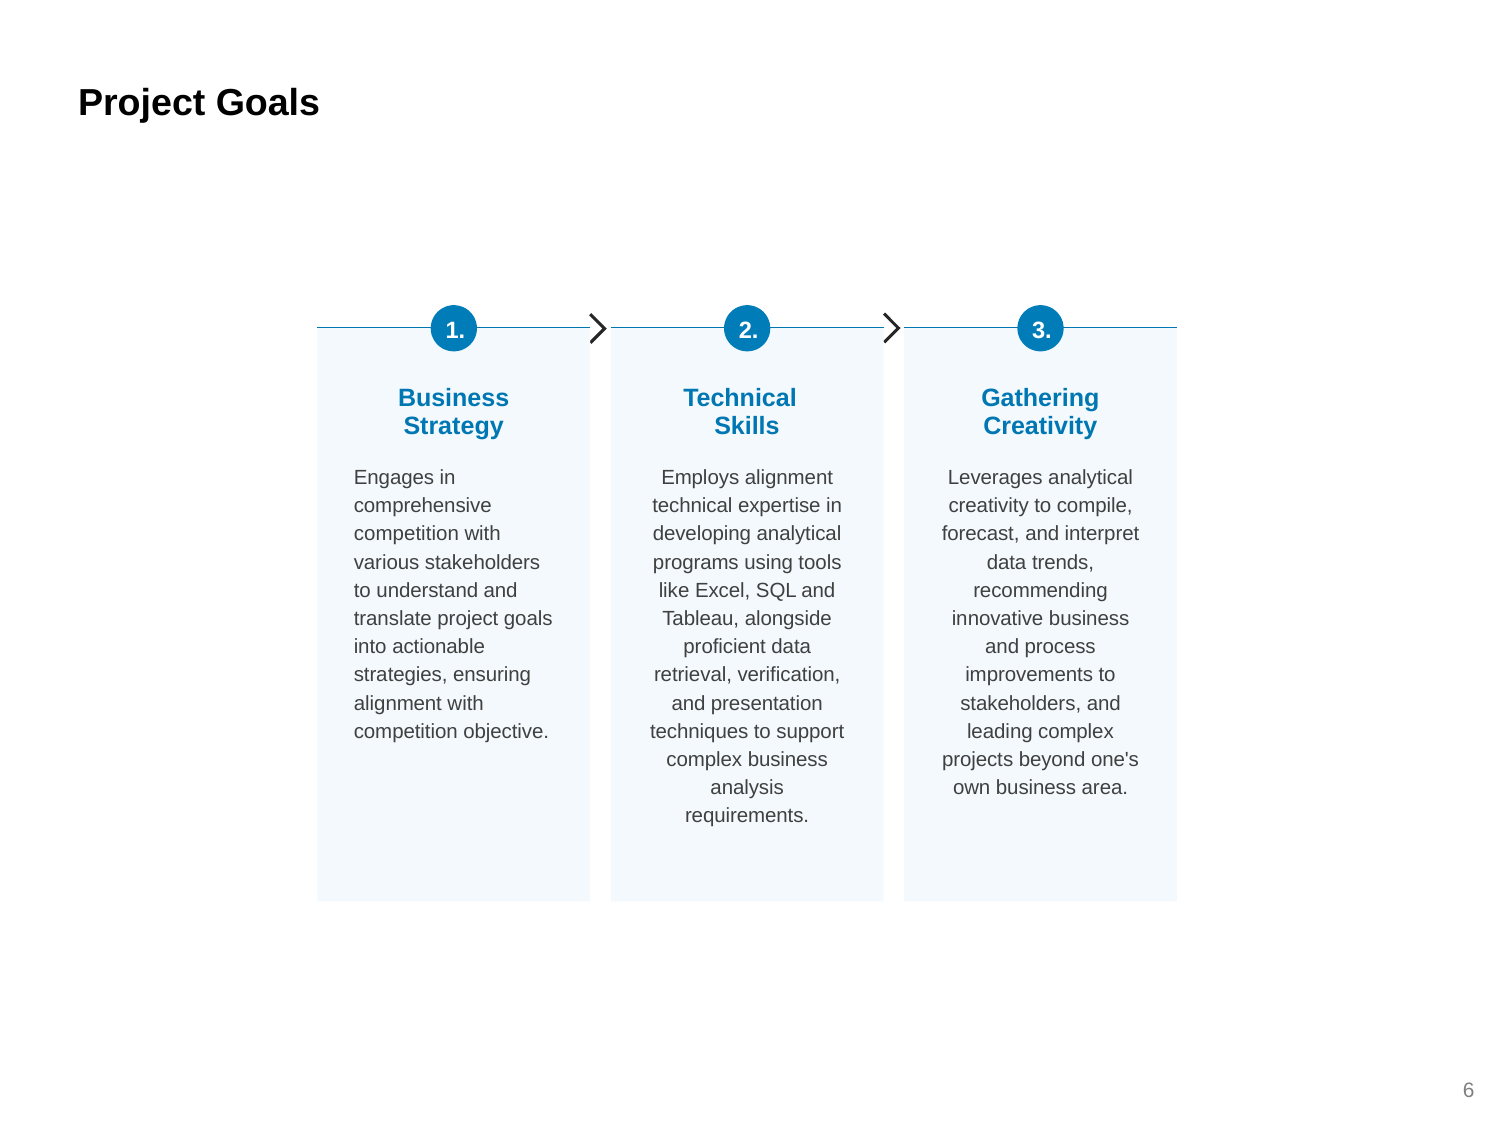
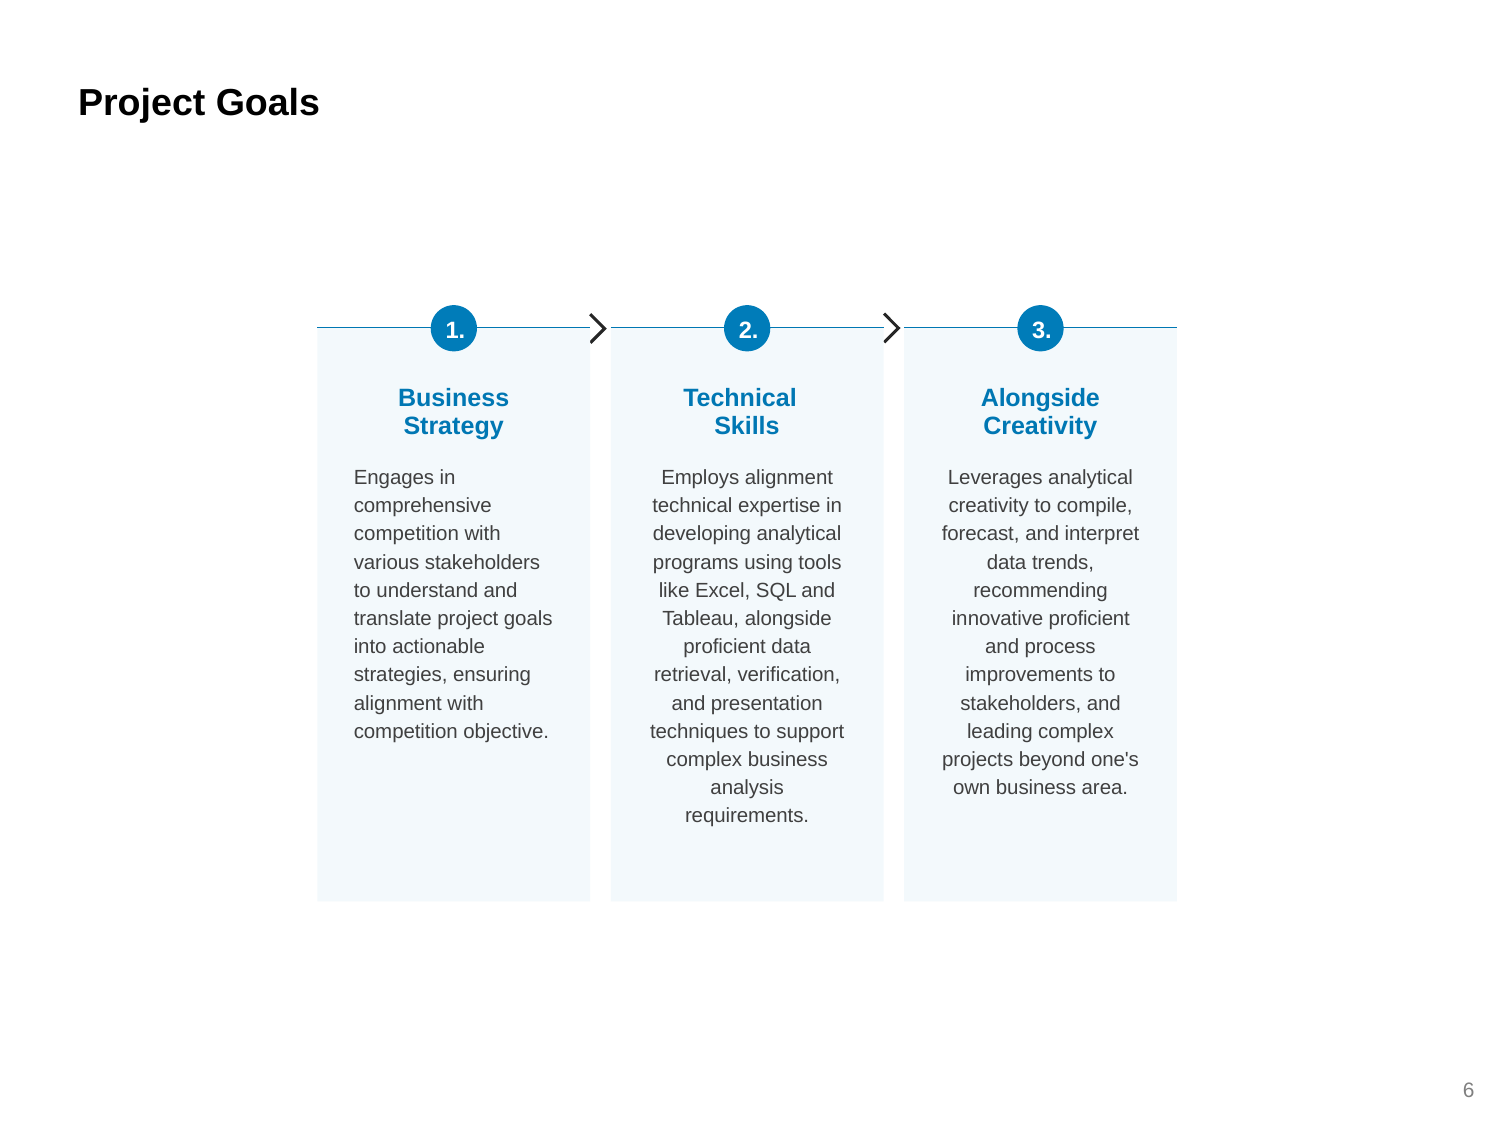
Gathering at (1040, 398): Gathering -> Alongside
innovative business: business -> proficient
